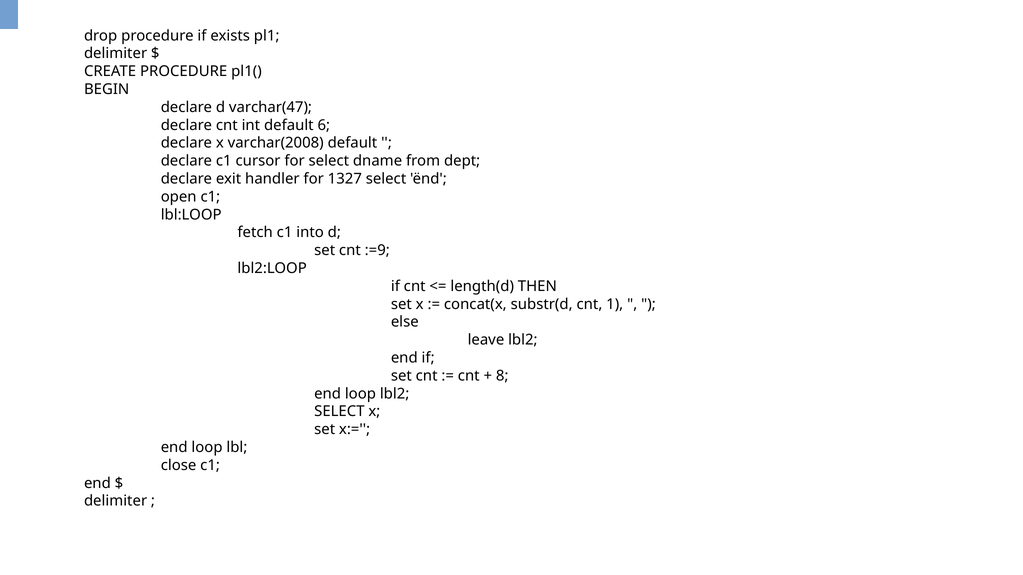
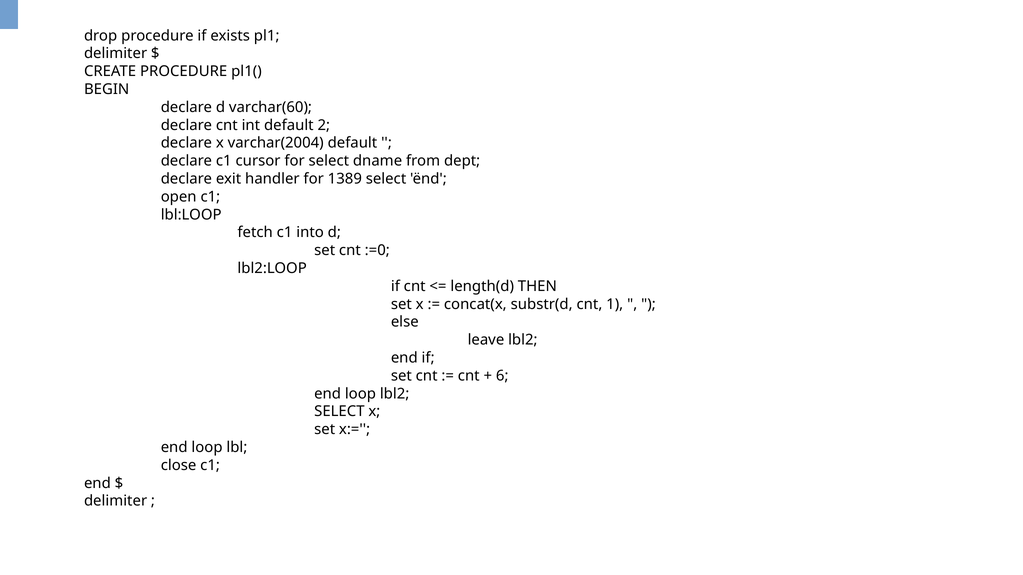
varchar(47: varchar(47 -> varchar(60
6: 6 -> 2
varchar(2008: varchar(2008 -> varchar(2004
1327: 1327 -> 1389
:=9: :=9 -> :=0
8: 8 -> 6
